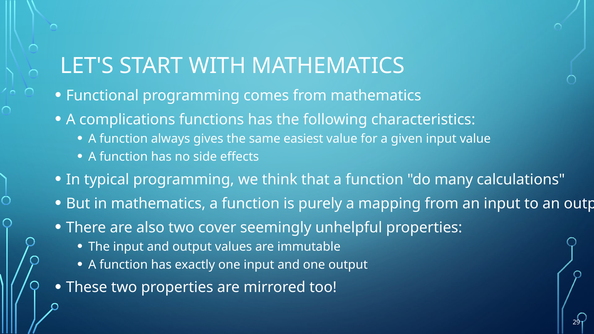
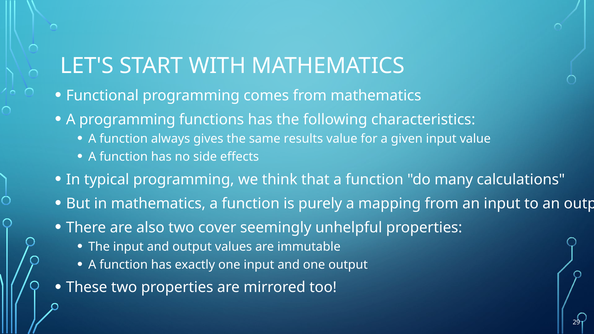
A complications: complications -> programming
easiest: easiest -> results
